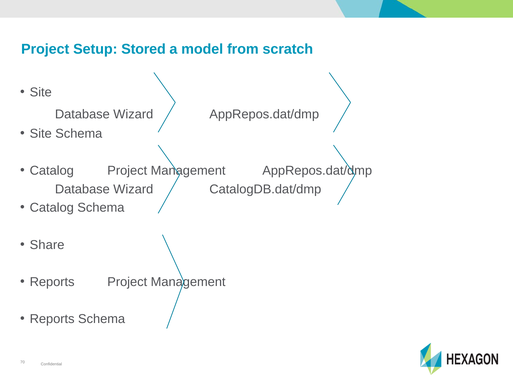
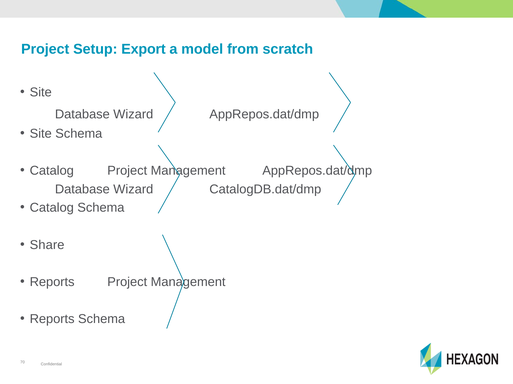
Stored: Stored -> Export
